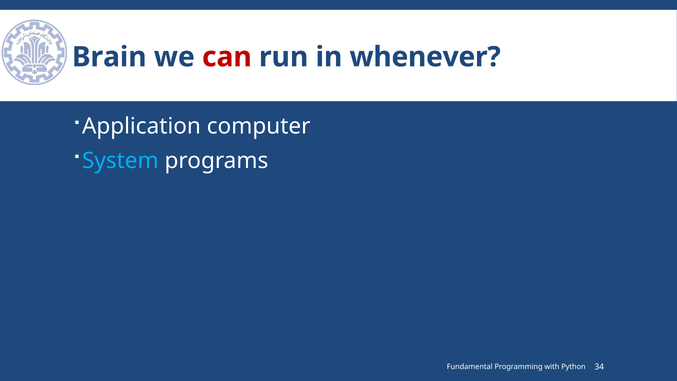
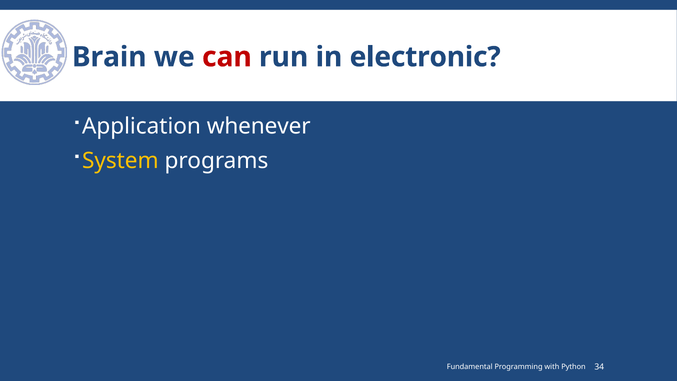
whenever: whenever -> electronic
computer: computer -> whenever
System colour: light blue -> yellow
